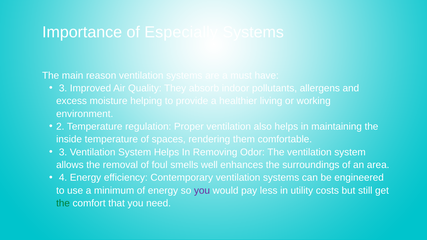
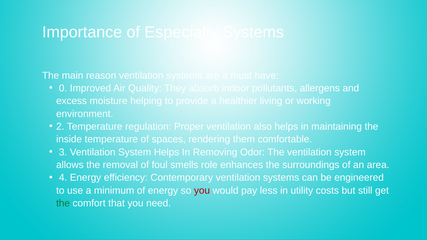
3 at (63, 88): 3 -> 0
well: well -> role
you at (202, 191) colour: purple -> red
